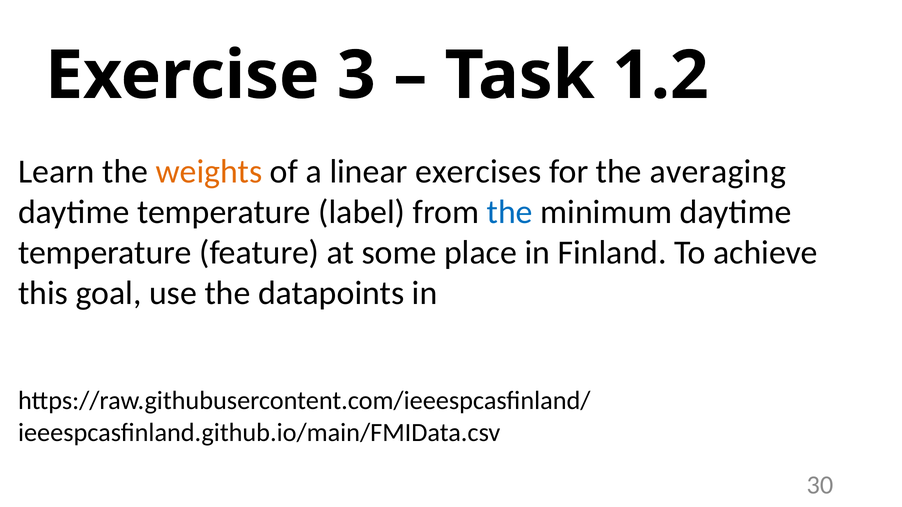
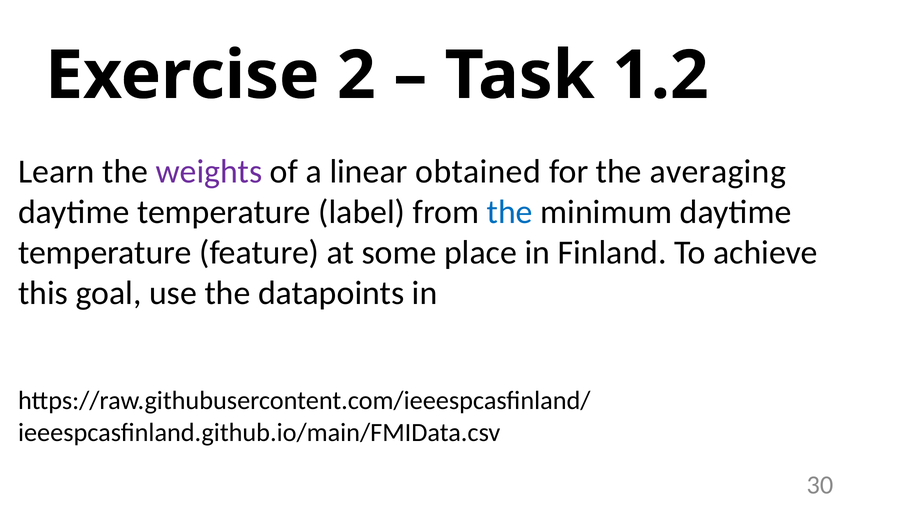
3: 3 -> 2
weights colour: orange -> purple
exercises: exercises -> obtained
